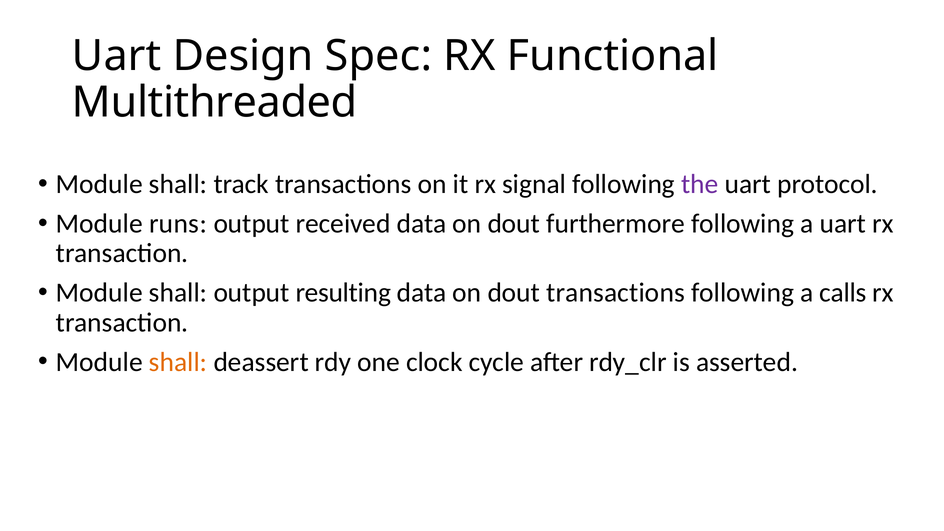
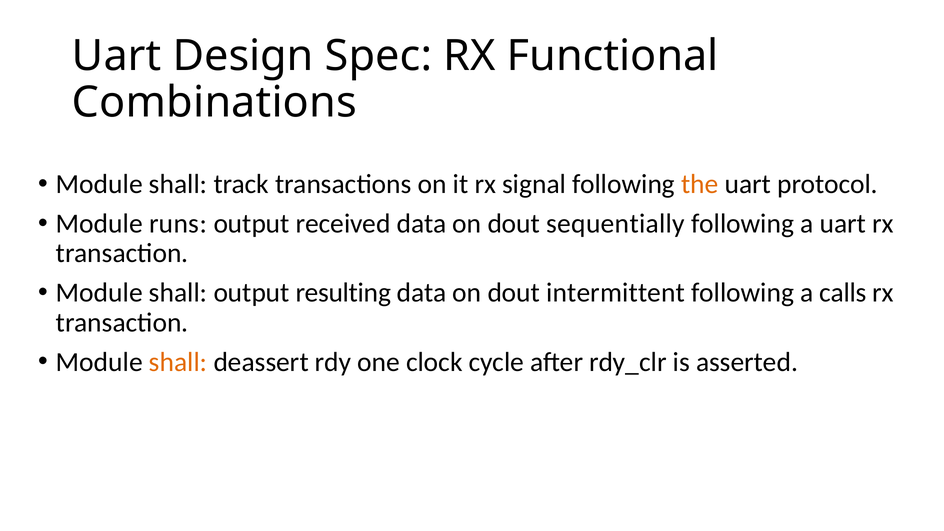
Multithreaded: Multithreaded -> Combinations
the colour: purple -> orange
furthermore: furthermore -> sequentially
dout transactions: transactions -> intermittent
